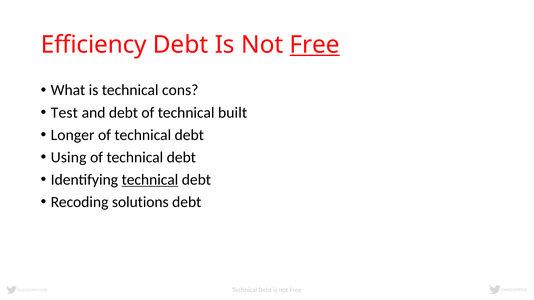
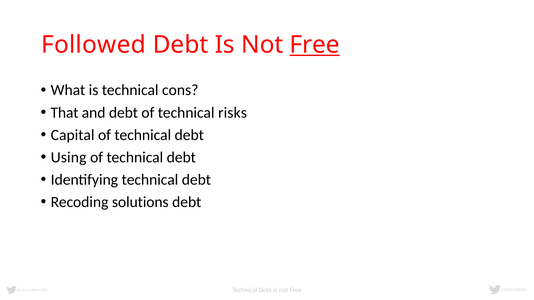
Efficiency: Efficiency -> Followed
Test: Test -> That
built: built -> risks
Longer: Longer -> Capital
technical at (150, 180) underline: present -> none
